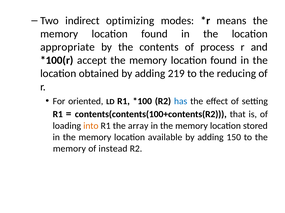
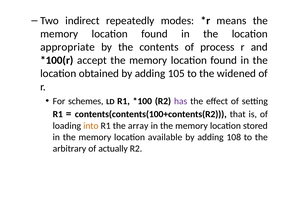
optimizing: optimizing -> repeatedly
219: 219 -> 105
reducing: reducing -> widened
oriented: oriented -> schemes
has colour: blue -> purple
150: 150 -> 108
memory at (69, 149): memory -> arbitrary
instead: instead -> actually
